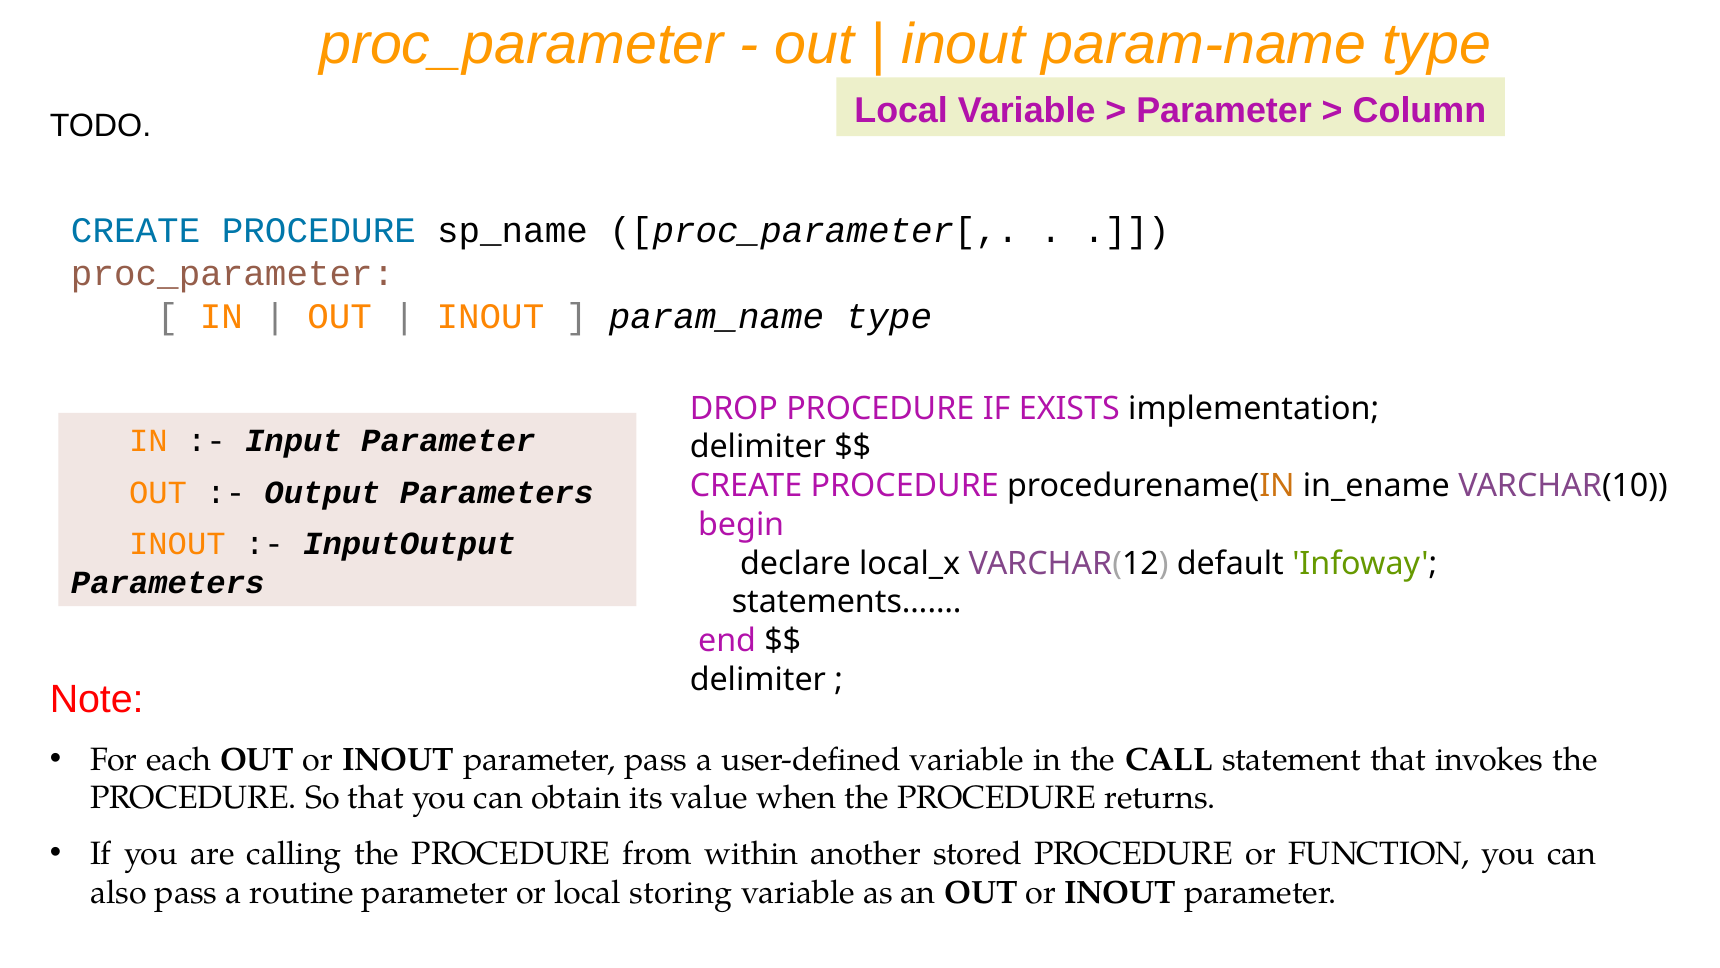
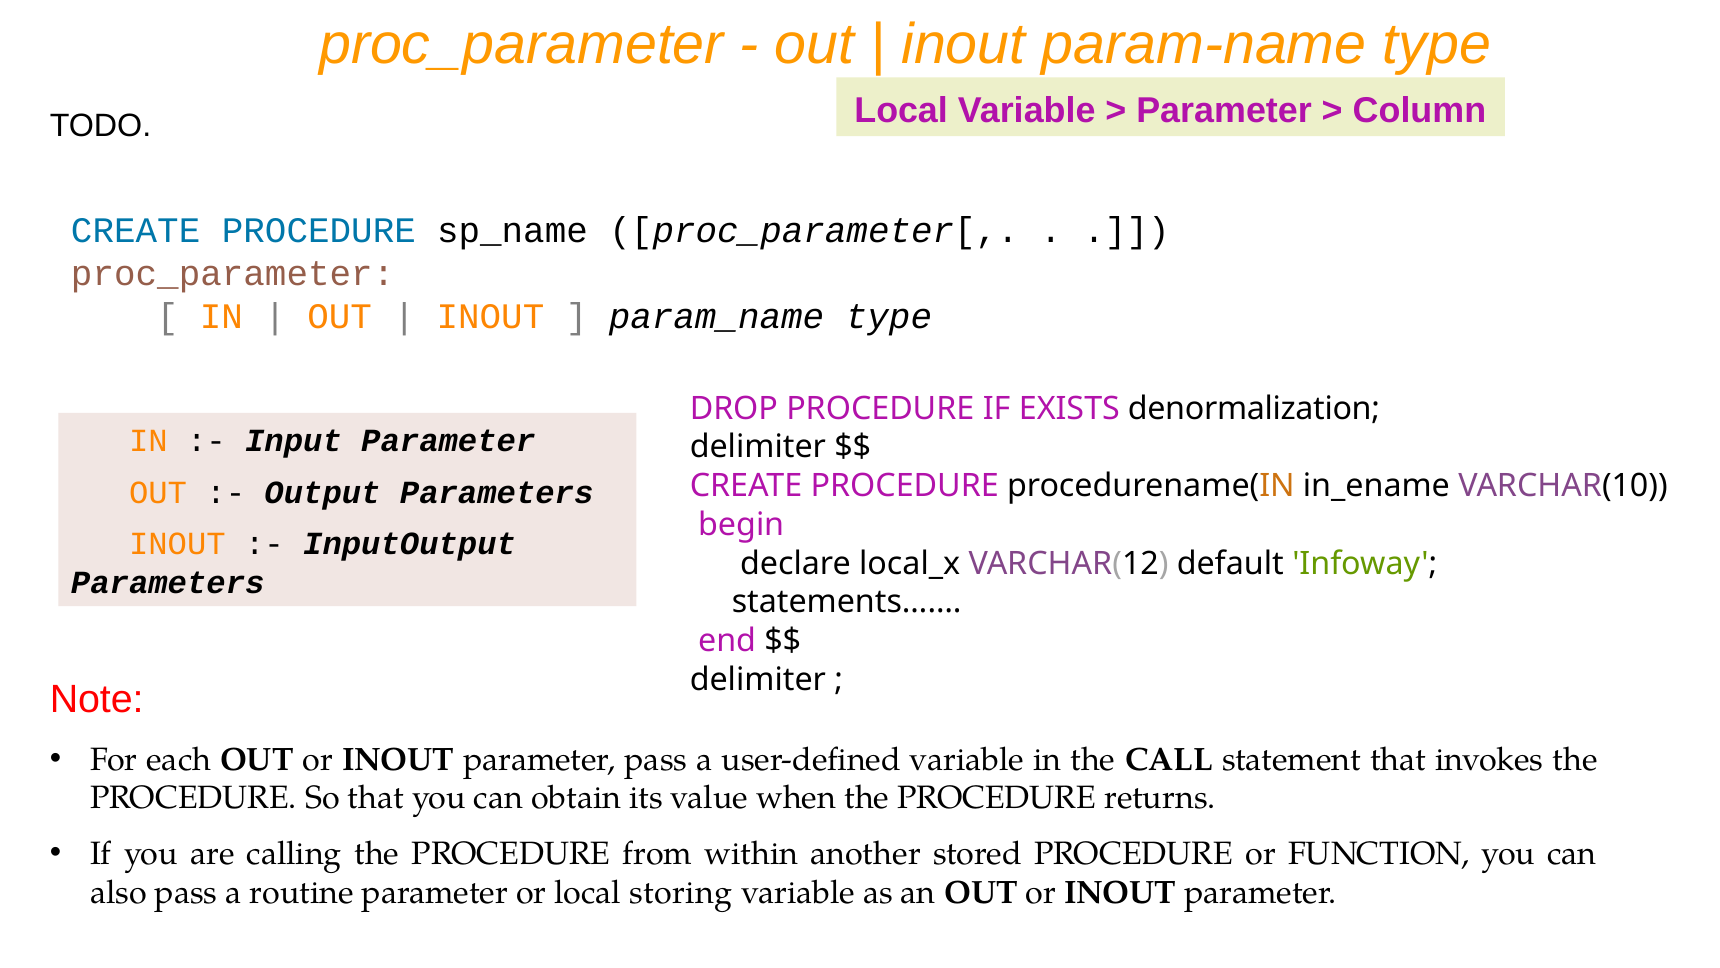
implementation: implementation -> denormalization
